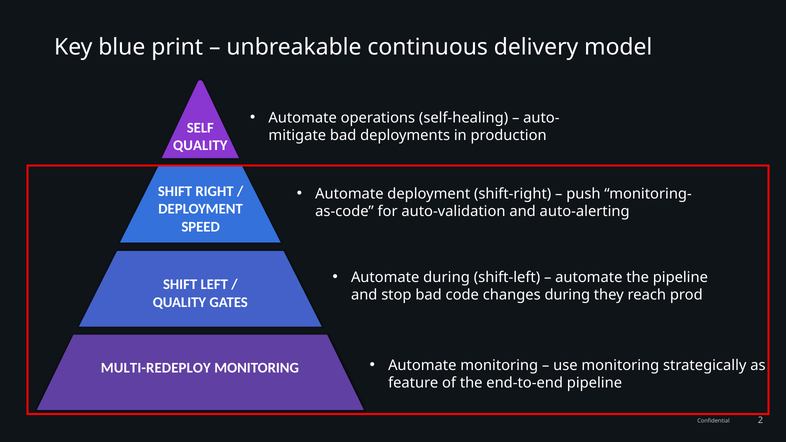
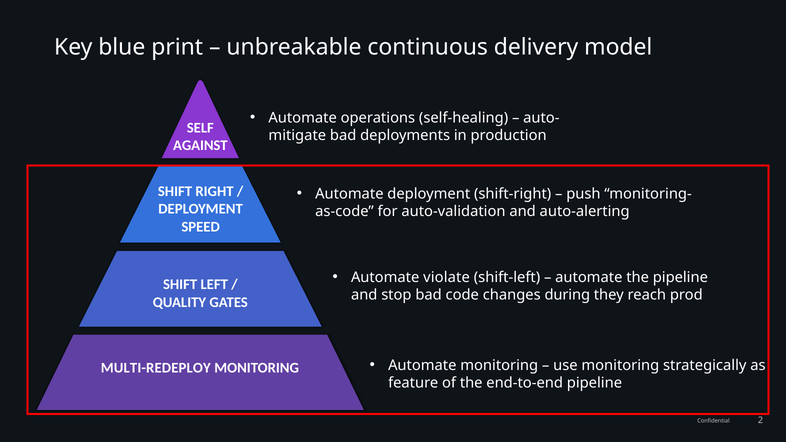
QUALITY at (200, 146): QUALITY -> AGAINST
Automate during: during -> violate
